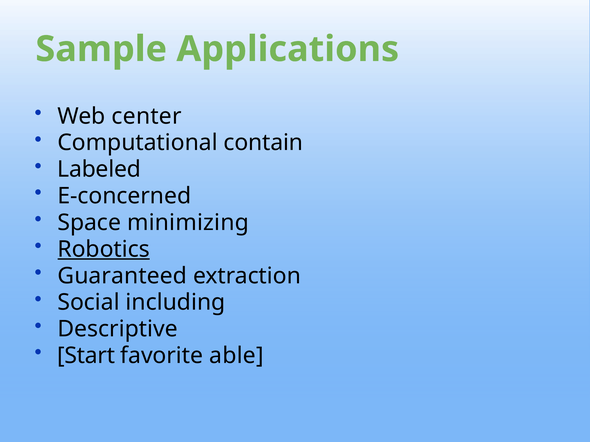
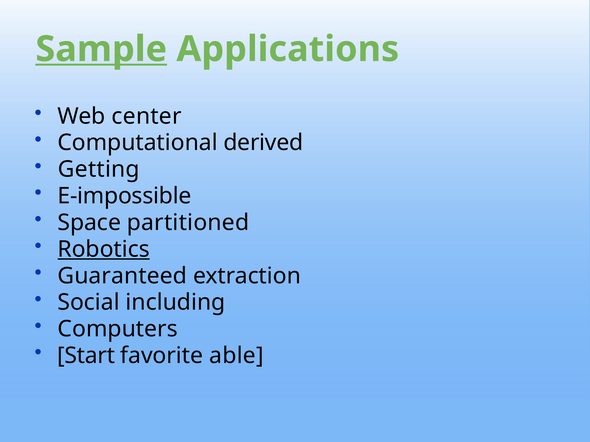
Sample underline: none -> present
contain: contain -> derived
Labeled: Labeled -> Getting
E-concerned: E-concerned -> E-impossible
minimizing: minimizing -> partitioned
Descriptive: Descriptive -> Computers
